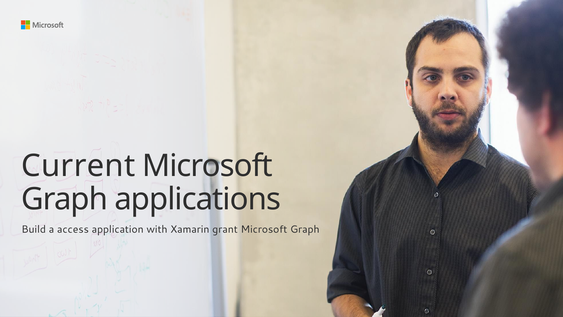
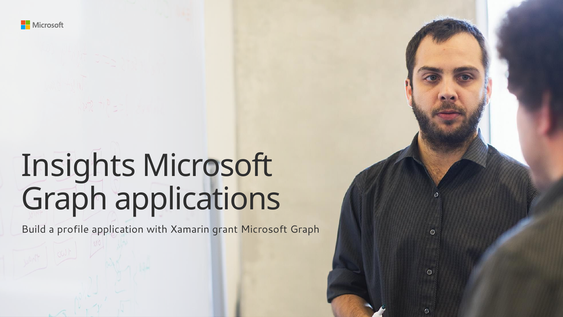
Current: Current -> Insights
access: access -> profile
